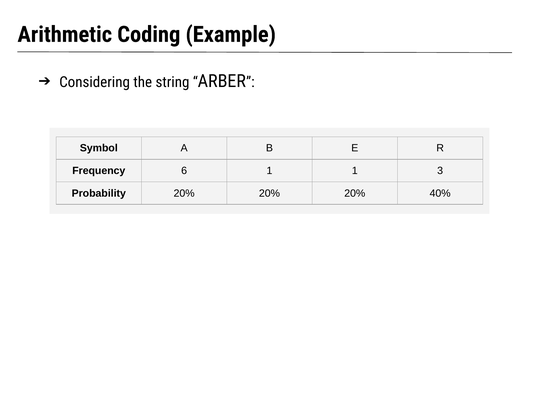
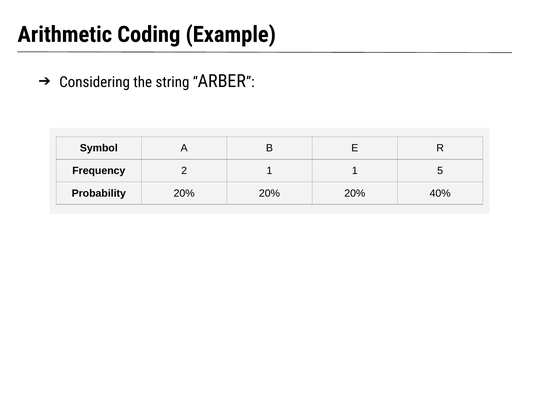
6: 6 -> 2
3: 3 -> 5
